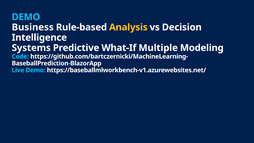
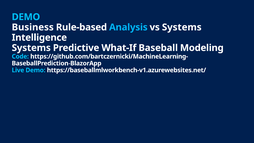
Analysis colour: yellow -> light blue
vs Decision: Decision -> Systems
Multiple: Multiple -> Baseball
